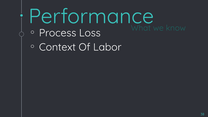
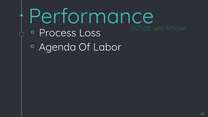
Context: Context -> Agenda
